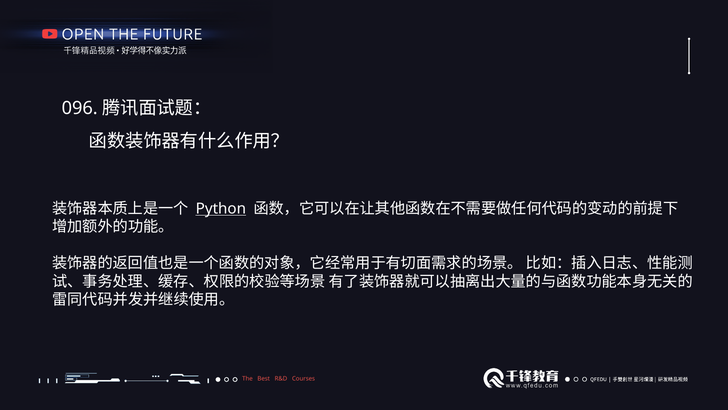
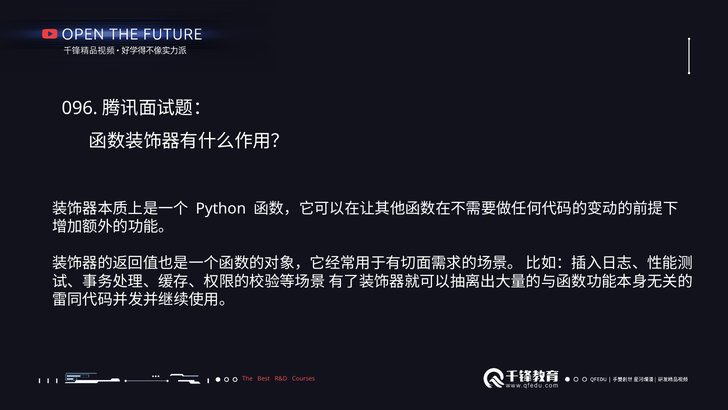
Python underline: present -> none
